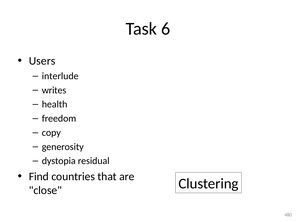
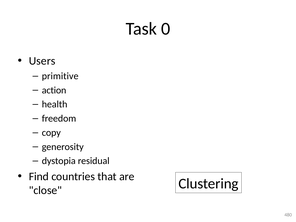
6: 6 -> 0
interlude: interlude -> primitive
writes: writes -> action
